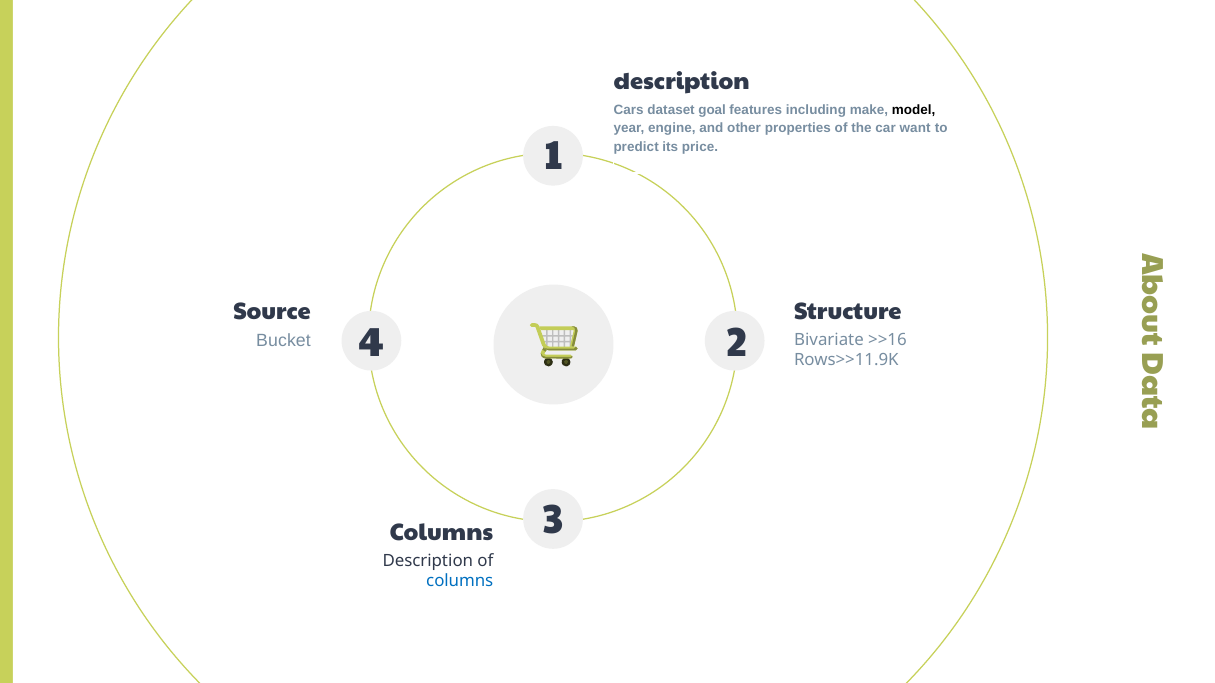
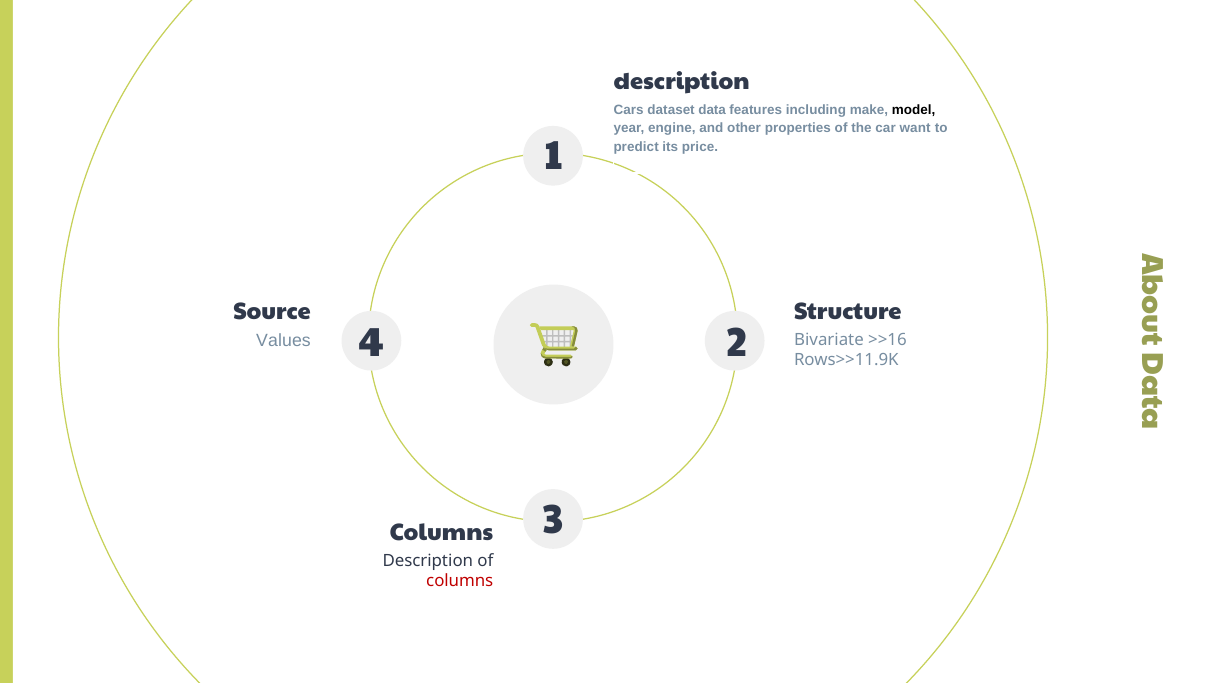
goal: goal -> data
Bucket: Bucket -> Values
columns at (460, 581) colour: blue -> red
